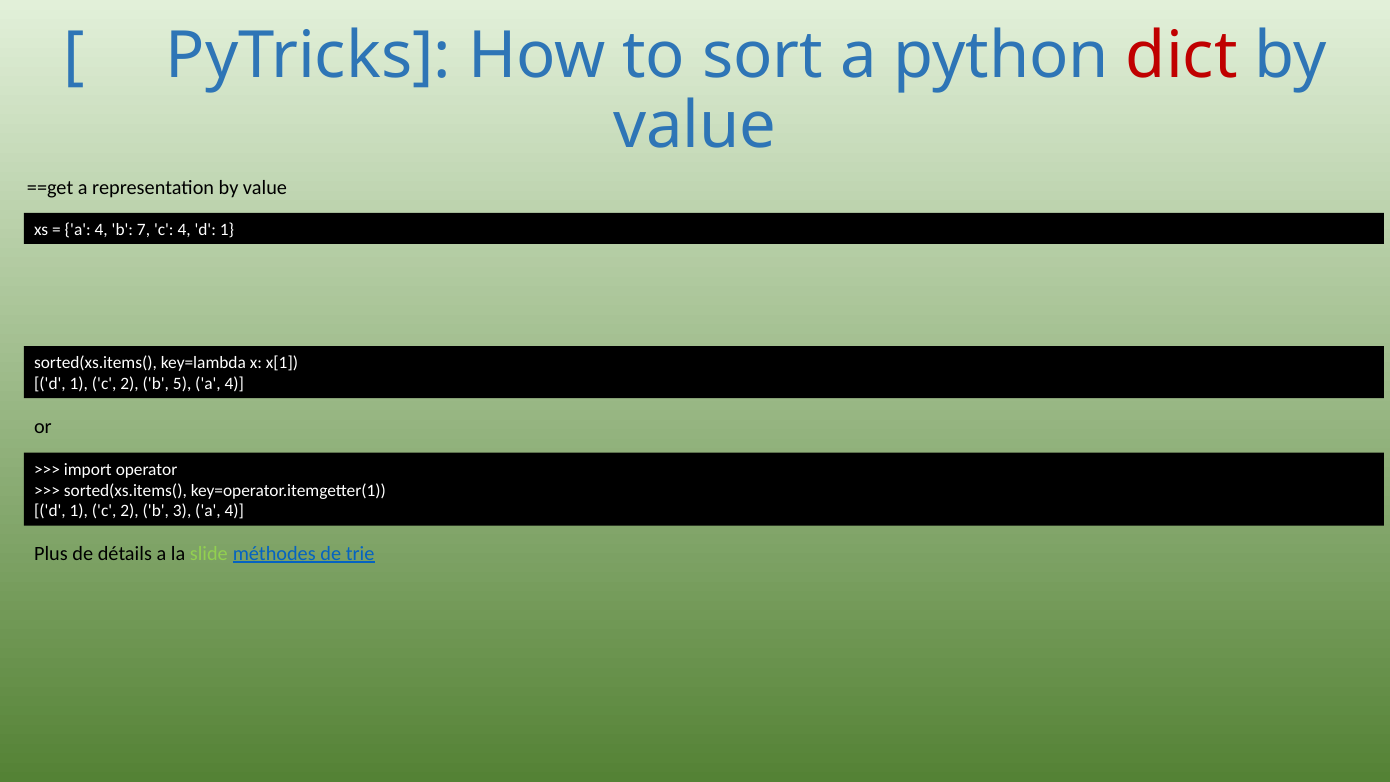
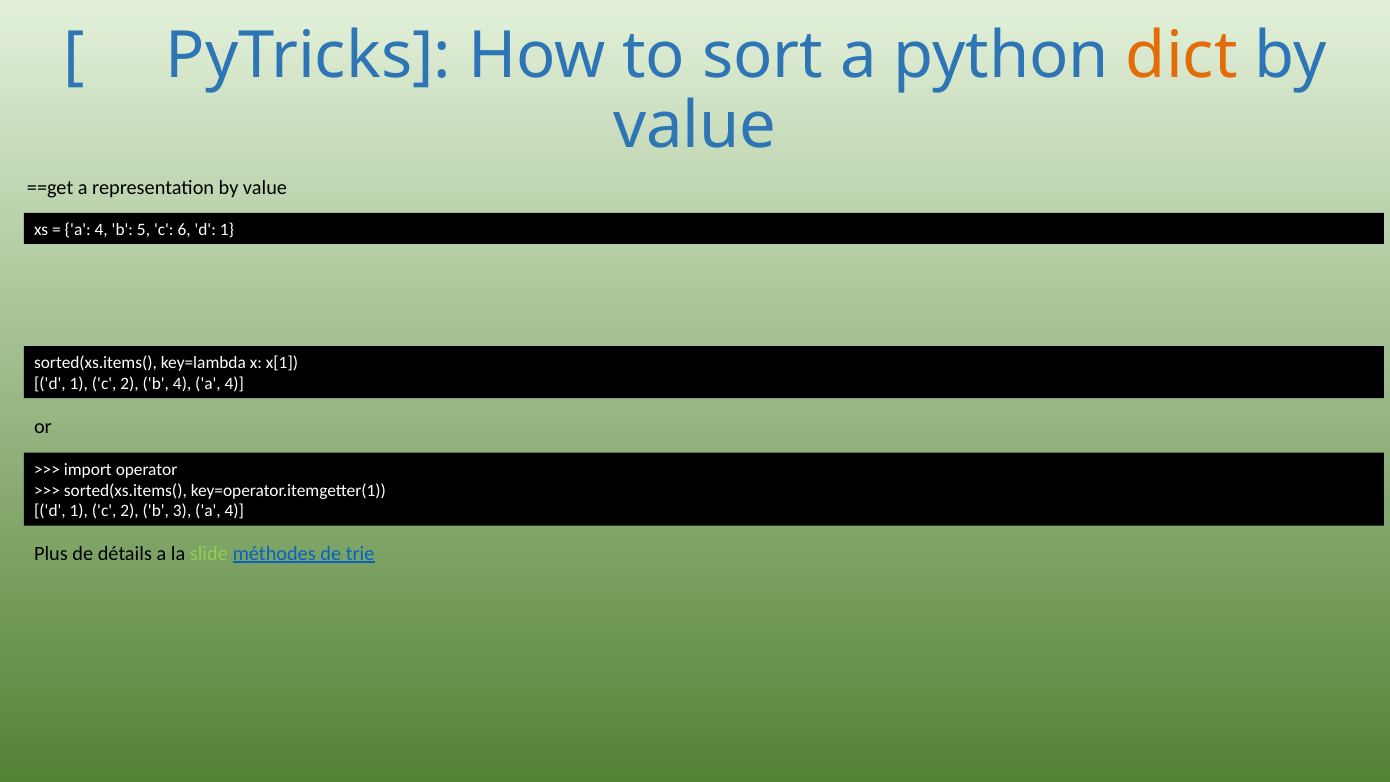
dict colour: red -> orange
7: 7 -> 5
c 4: 4 -> 6
b 5: 5 -> 4
